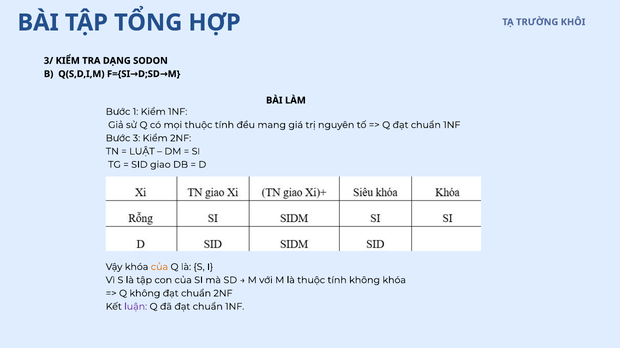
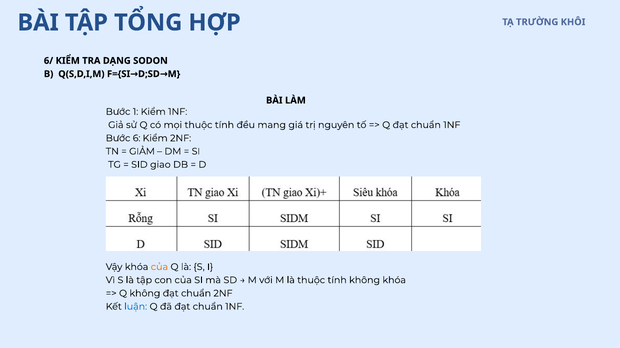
3/: 3/ -> 6/
3: 3 -> 6
LUẬT: LUẬT -> GIẢM
luận colour: purple -> blue
